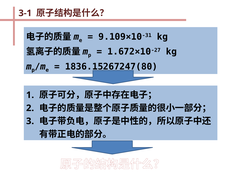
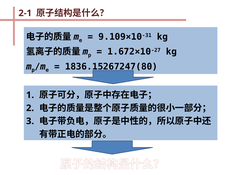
3-1: 3-1 -> 2-1
